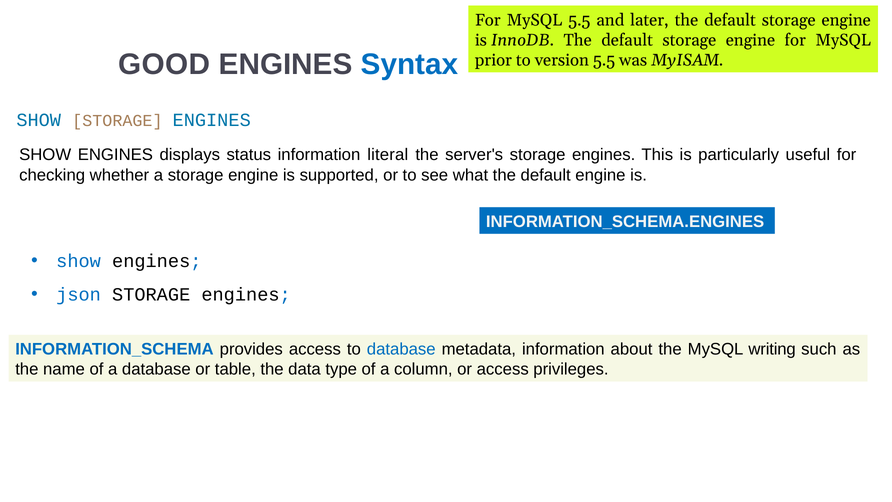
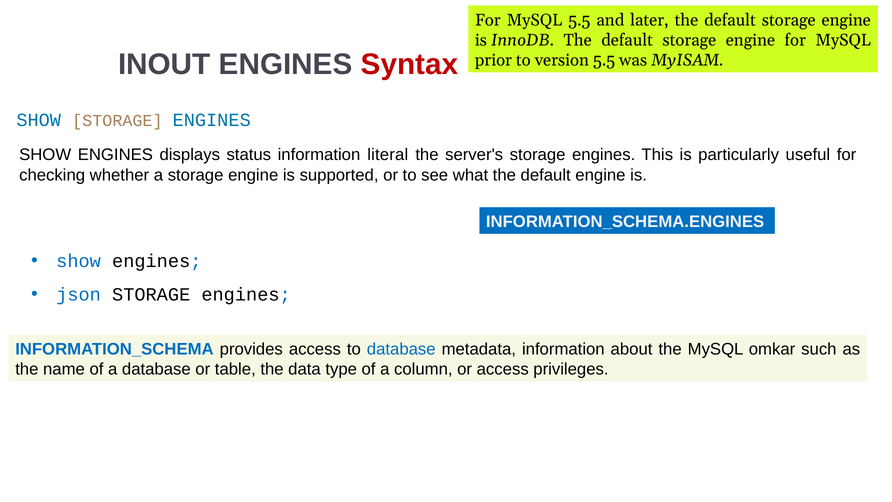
GOOD: GOOD -> INOUT
Syntax colour: blue -> red
writing: writing -> omkar
